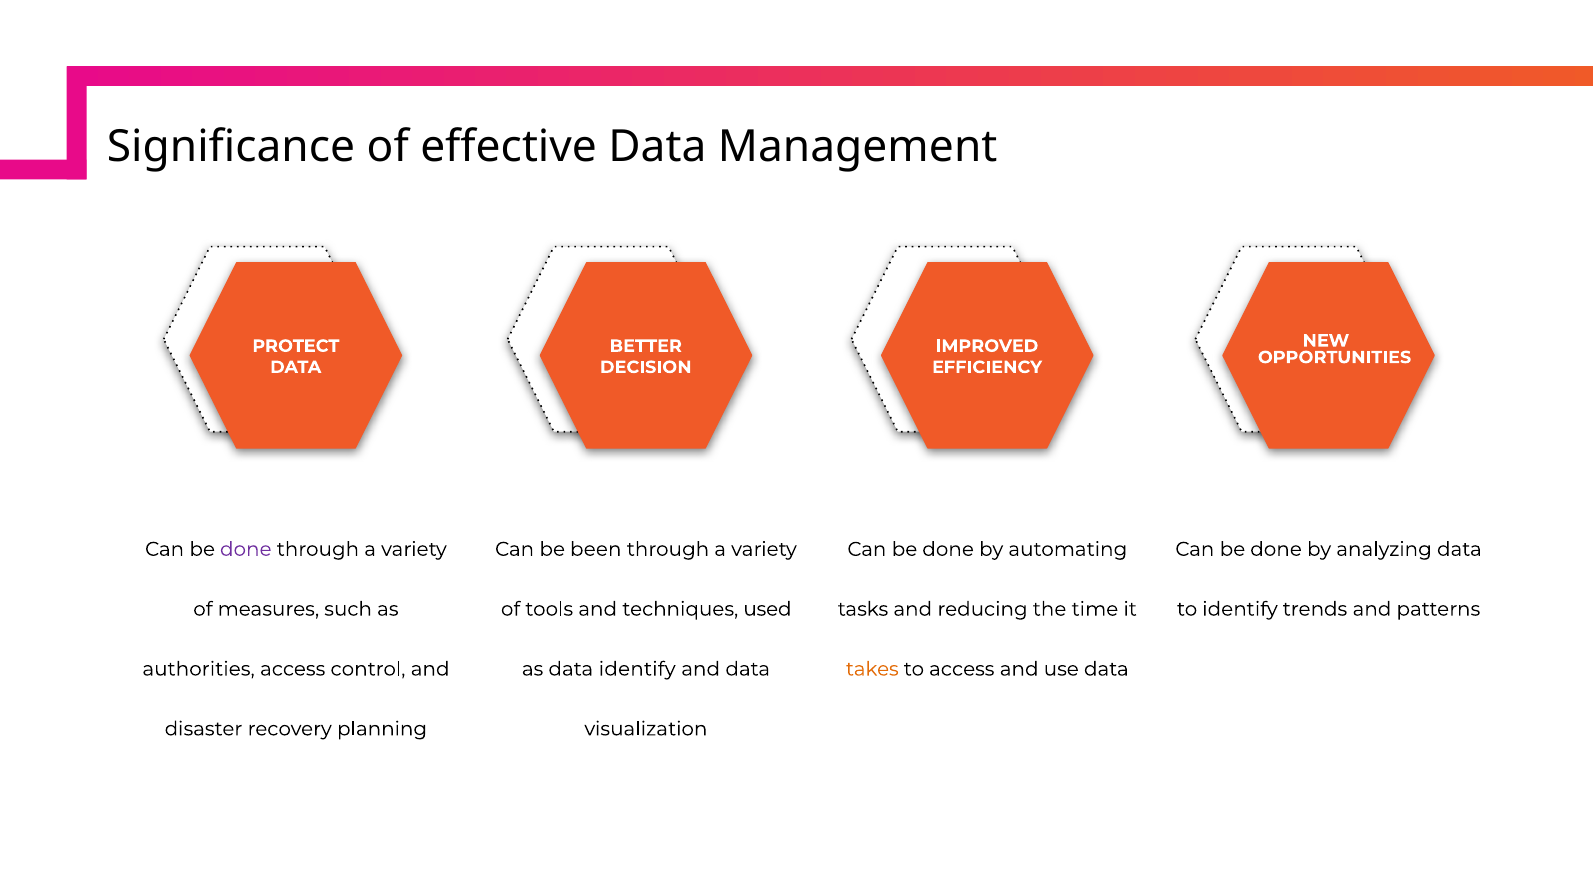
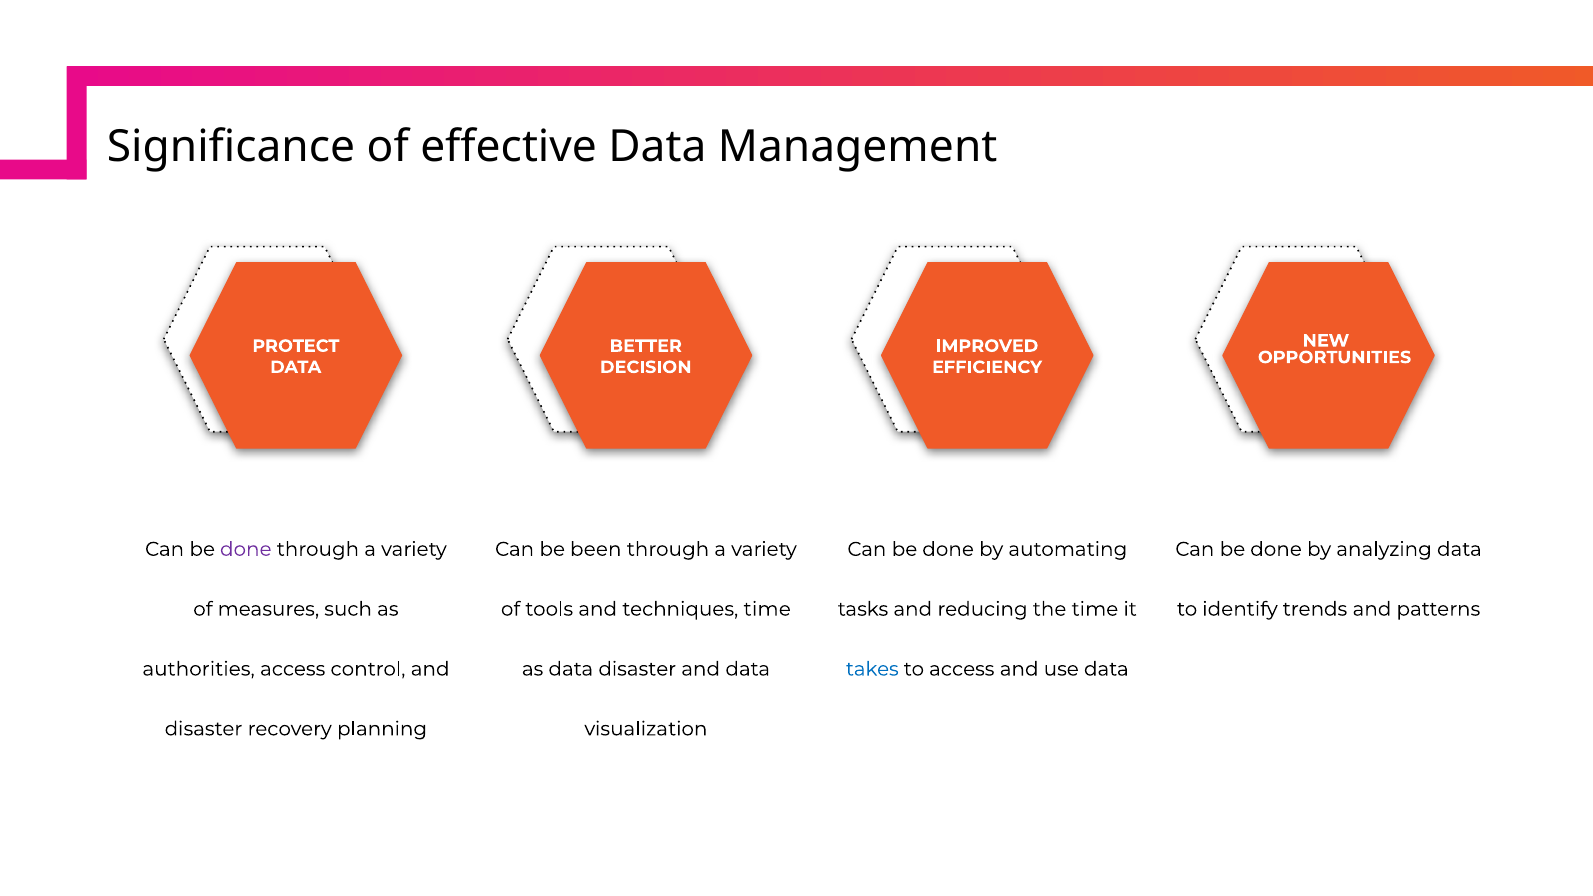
techniques used: used -> time
data identify: identify -> disaster
takes colour: orange -> blue
